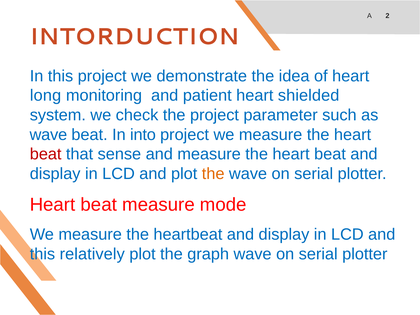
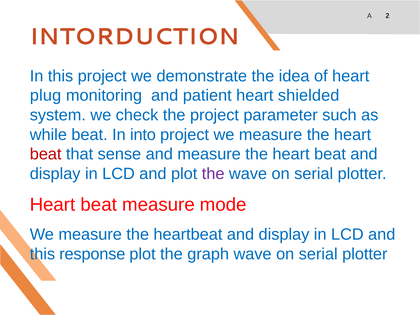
long: long -> plug
wave at (48, 135): wave -> while
the at (213, 174) colour: orange -> purple
relatively: relatively -> response
